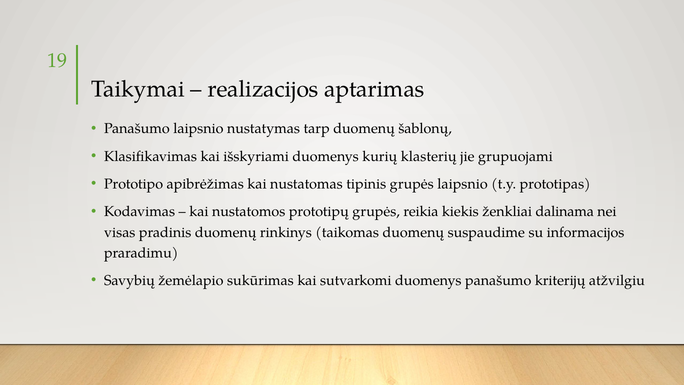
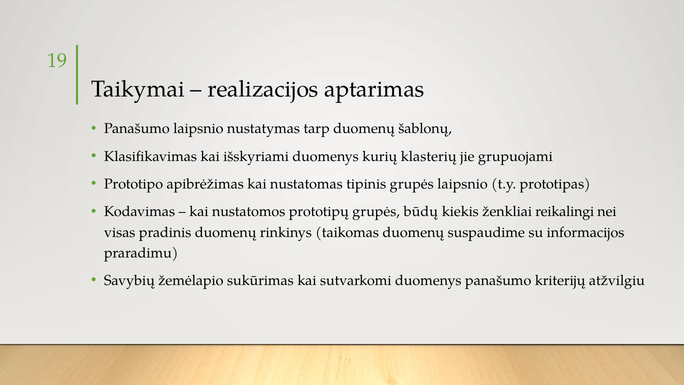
reikia: reikia -> būdų
dalinama: dalinama -> reikalingi
